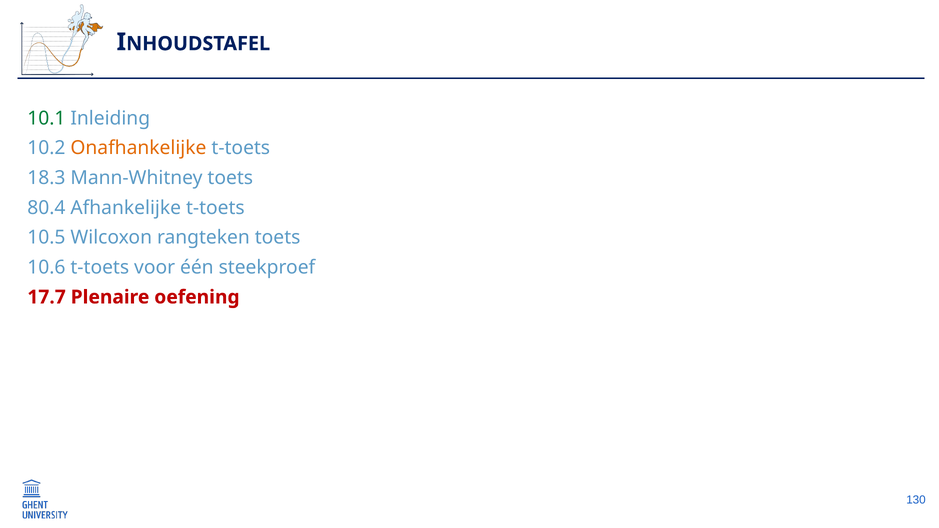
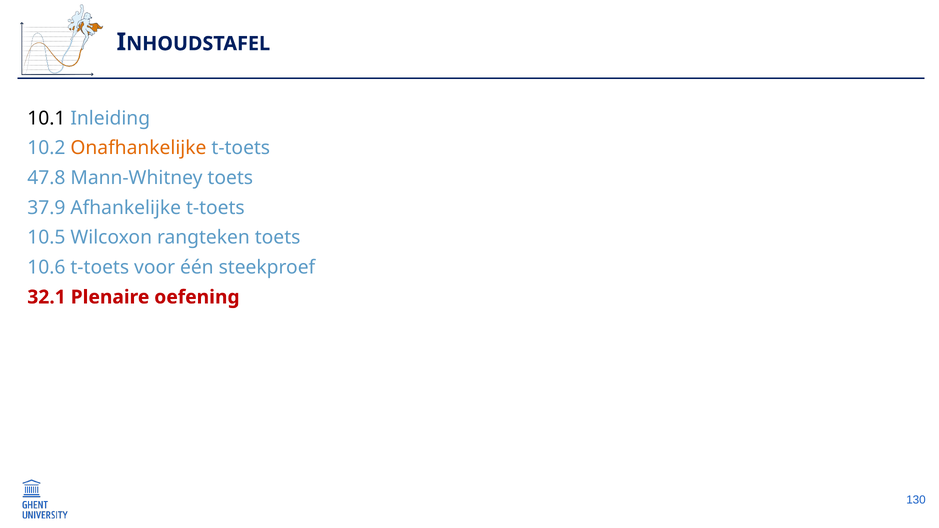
10.1 colour: green -> black
18.3: 18.3 -> 47.8
80.4: 80.4 -> 37.9
17.7: 17.7 -> 32.1
